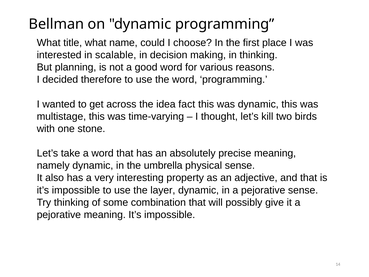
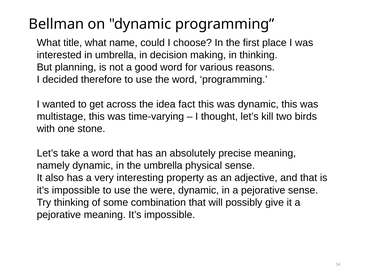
in scalable: scalable -> umbrella
layer: layer -> were
